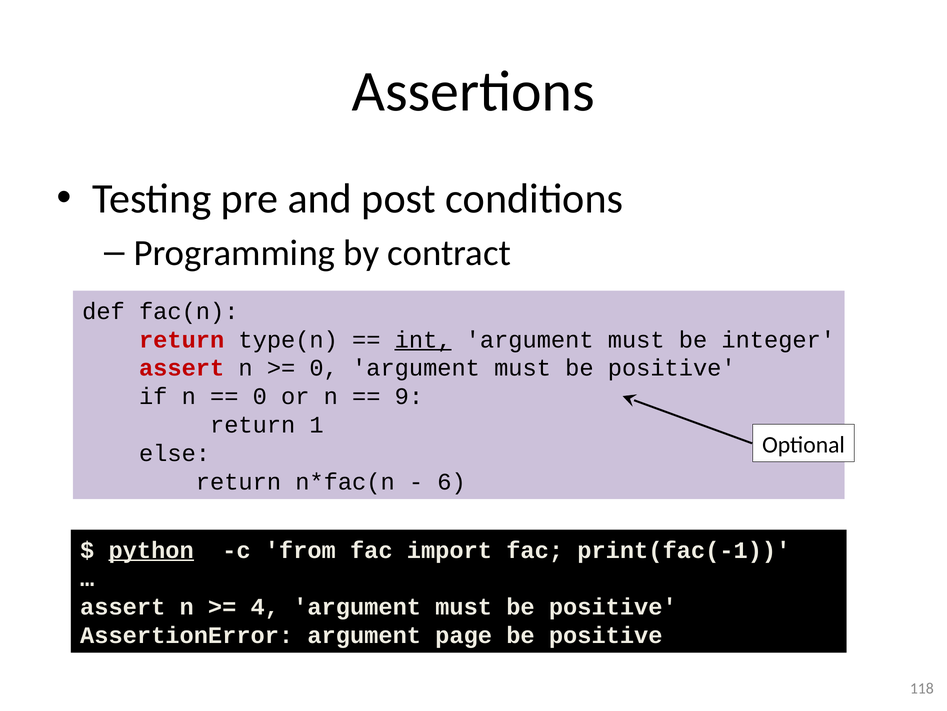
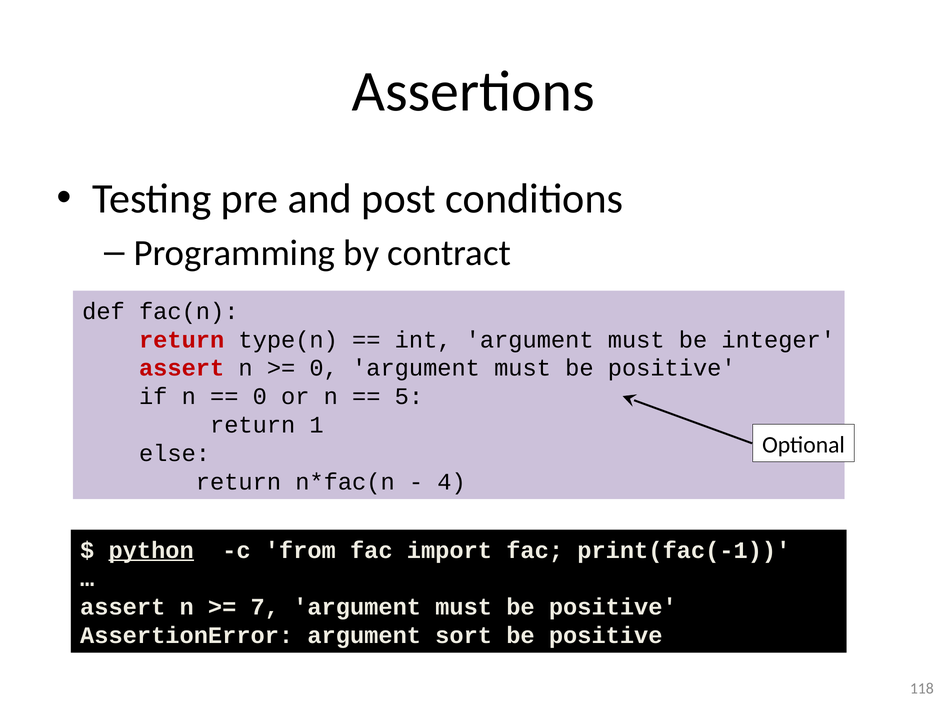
int underline: present -> none
9: 9 -> 5
6: 6 -> 4
4: 4 -> 7
page: page -> sort
